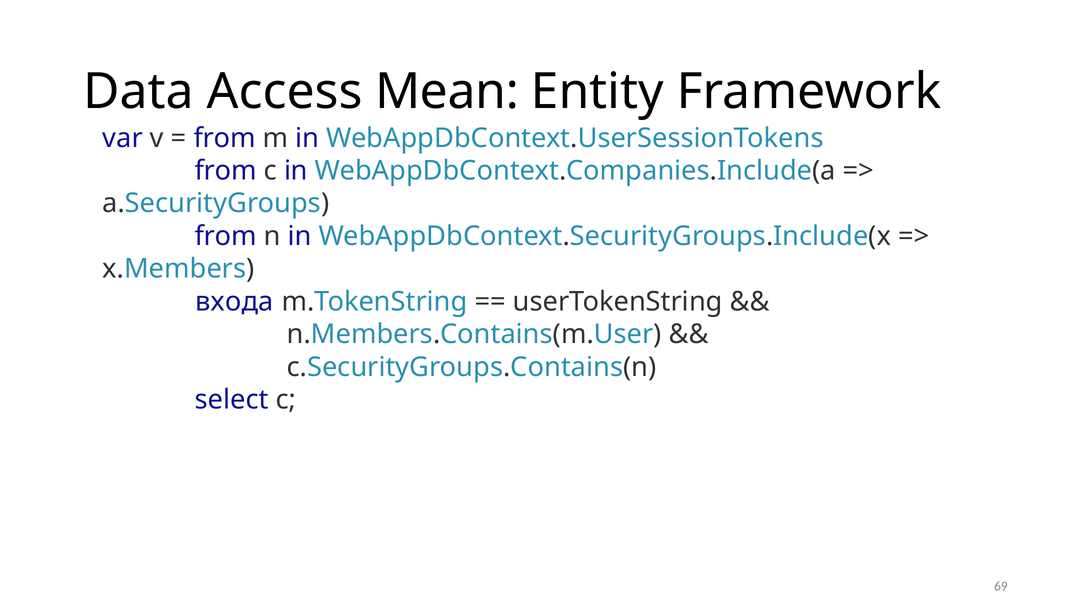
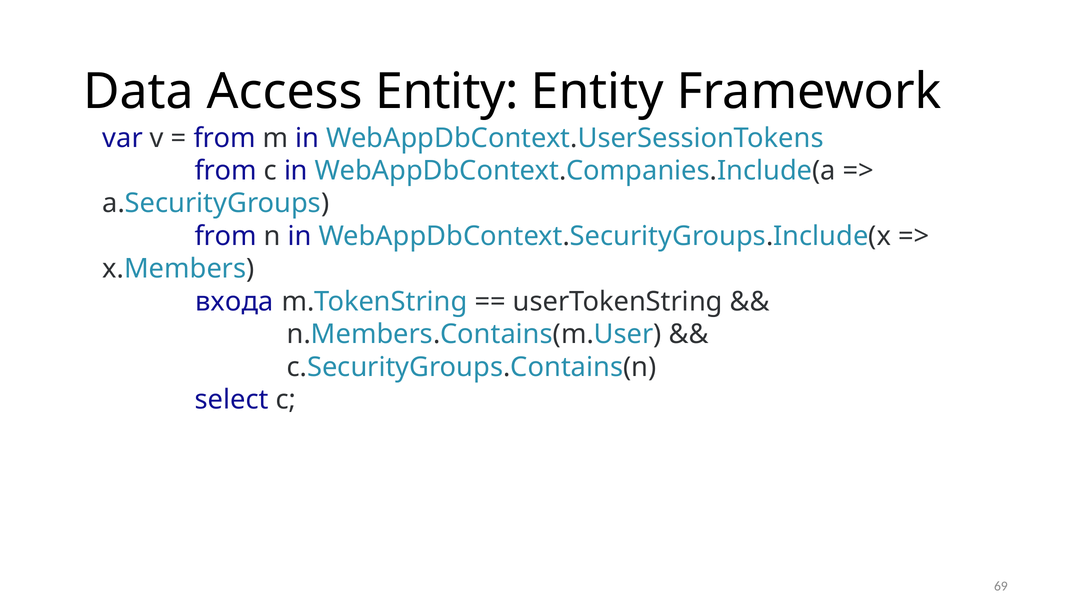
Access Mean: Mean -> Entity
